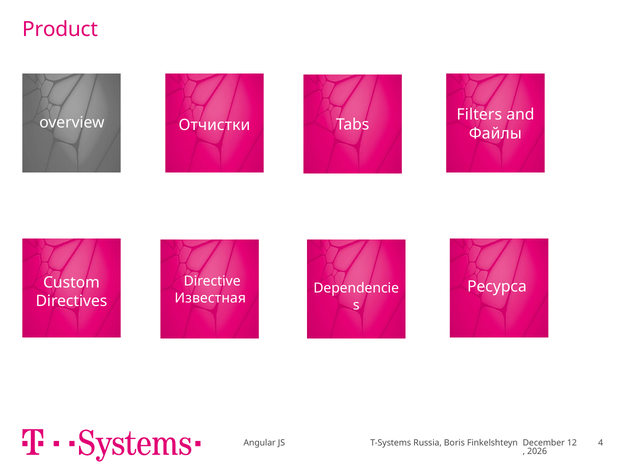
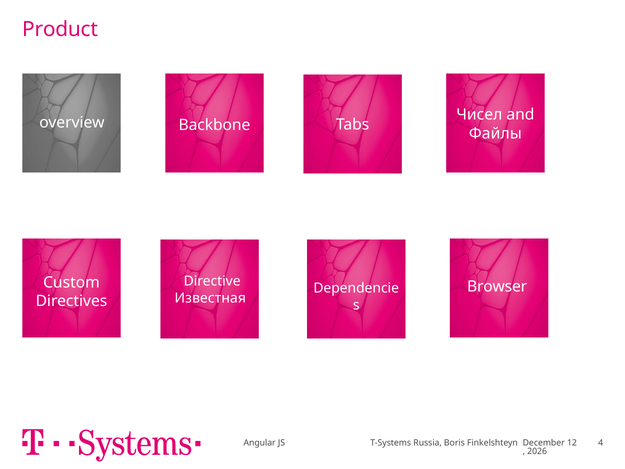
Filters: Filters -> Чисел
Отчистки: Отчистки -> Backbone
Ресурса: Ресурса -> Browser
